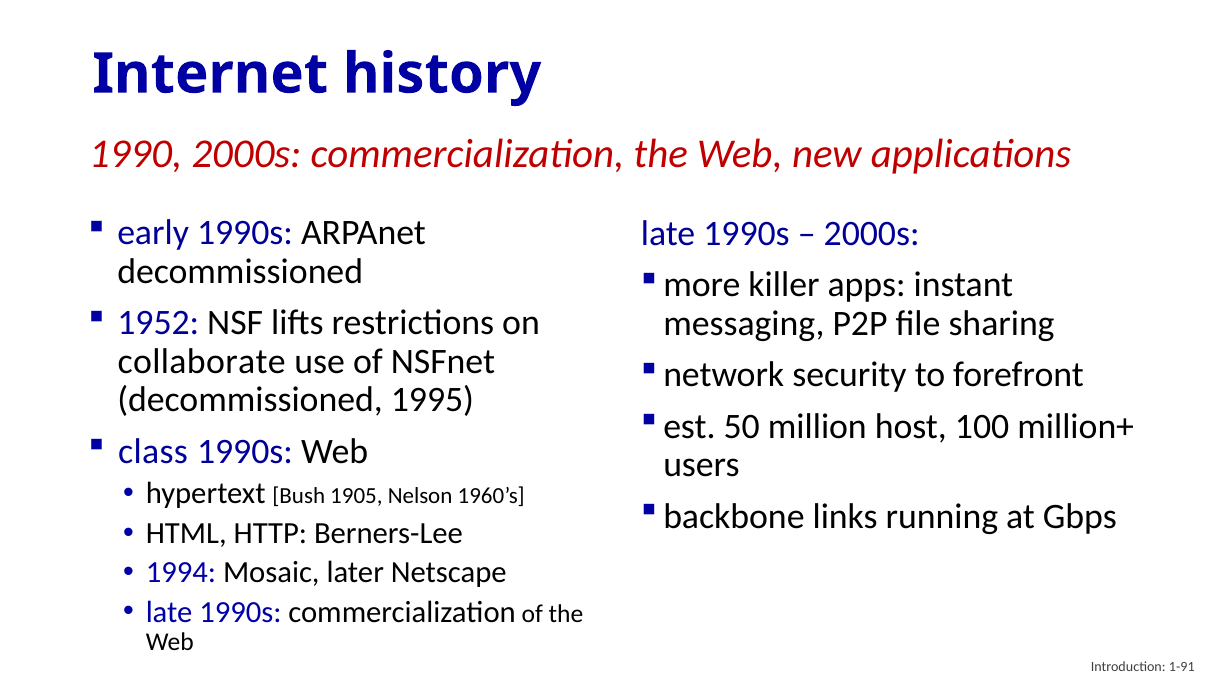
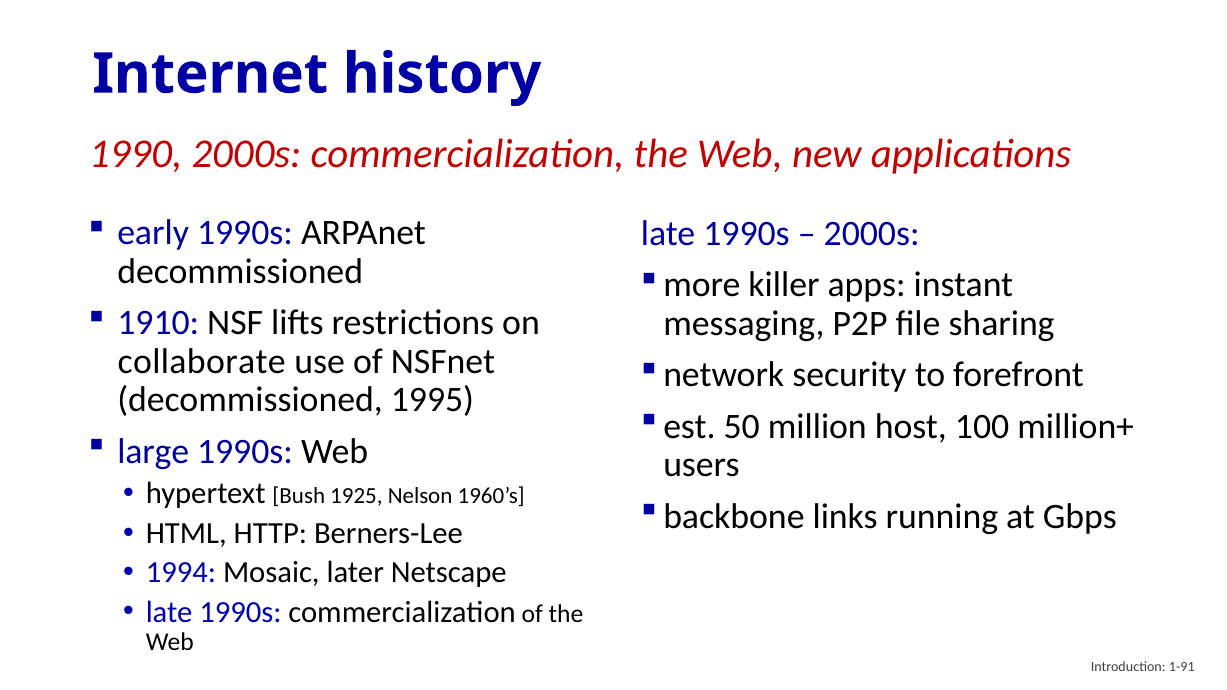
1952: 1952 -> 1910
class: class -> large
1905: 1905 -> 1925
